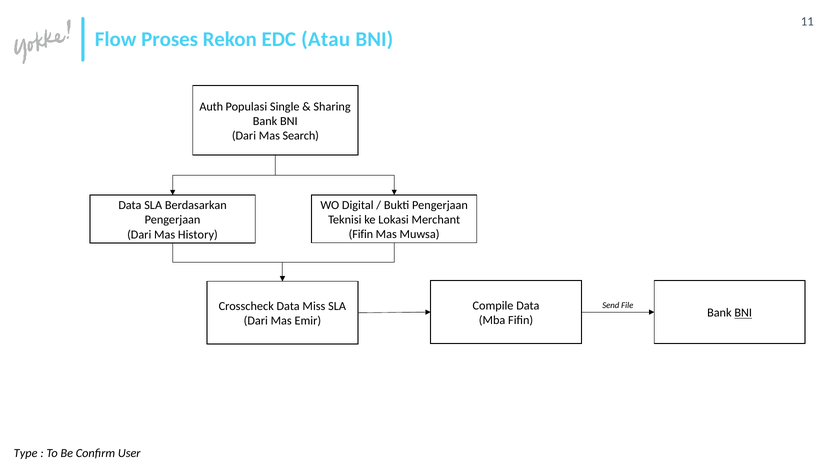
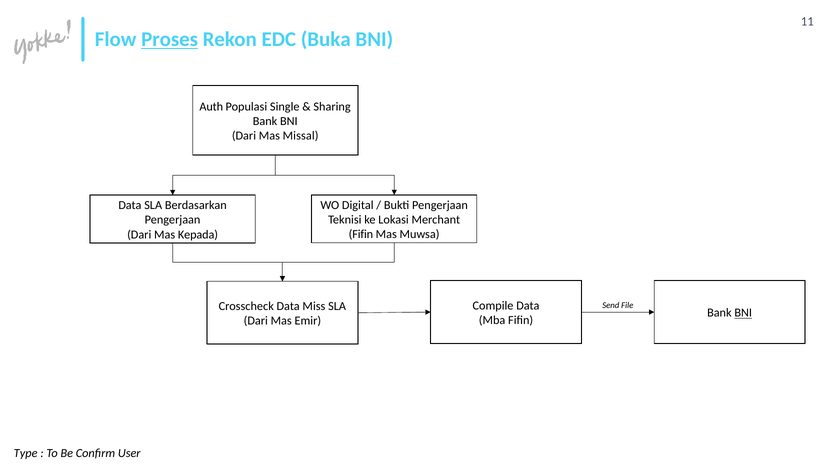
Proses underline: none -> present
Atau: Atau -> Buka
Search: Search -> Missal
History: History -> Kepada
